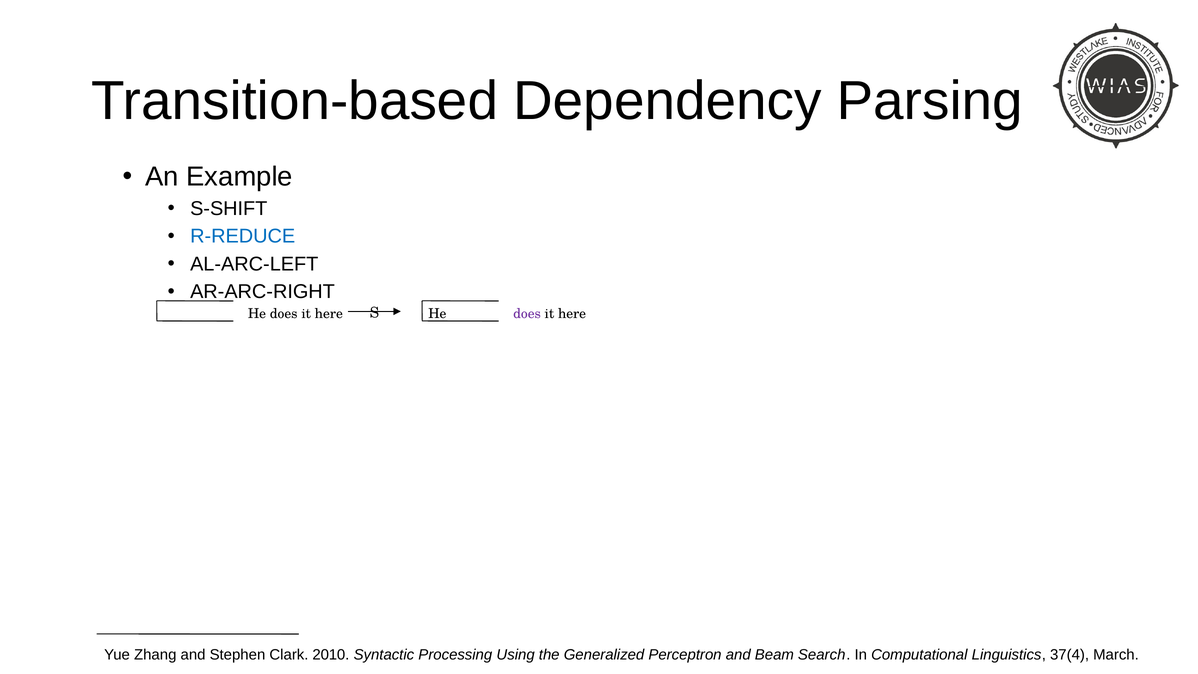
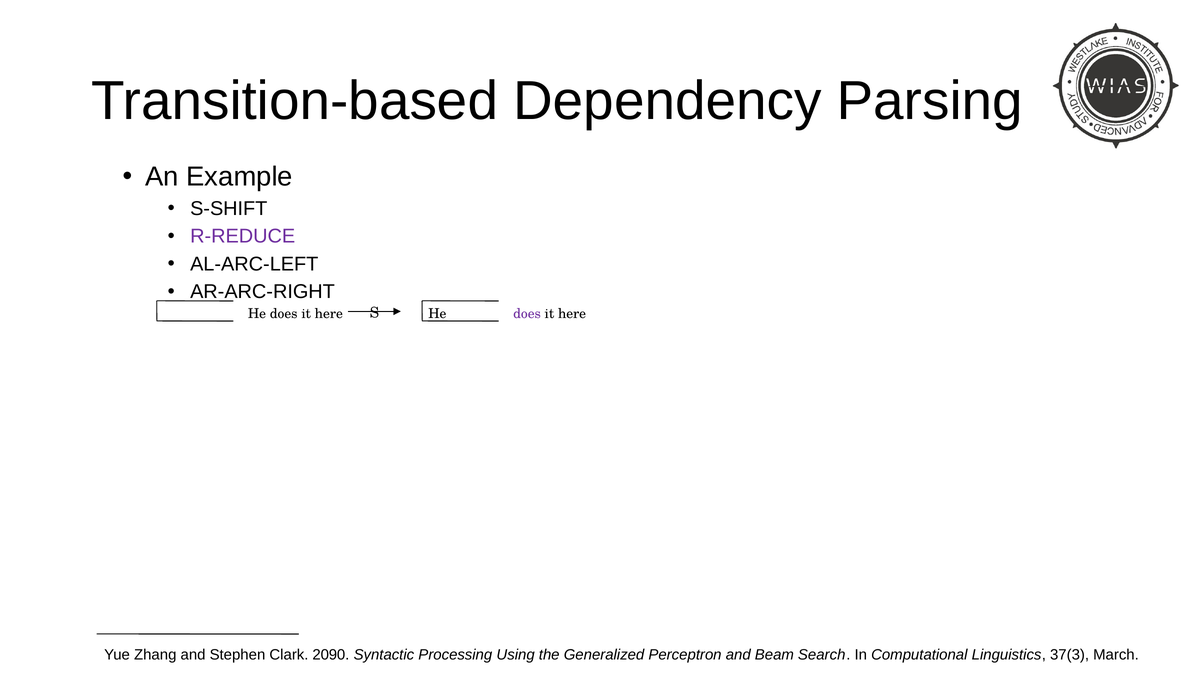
R-REDUCE colour: blue -> purple
2010: 2010 -> 2090
37(4: 37(4 -> 37(3
